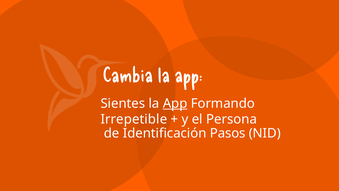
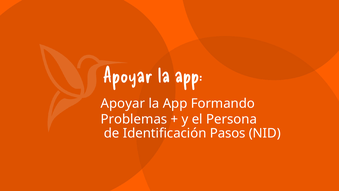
Cambia at (128, 76): Cambia -> Apoyar
Sientes at (123, 103): Sientes -> Apoyar
App at (175, 103) underline: present -> none
Irrepetible: Irrepetible -> Problemas
